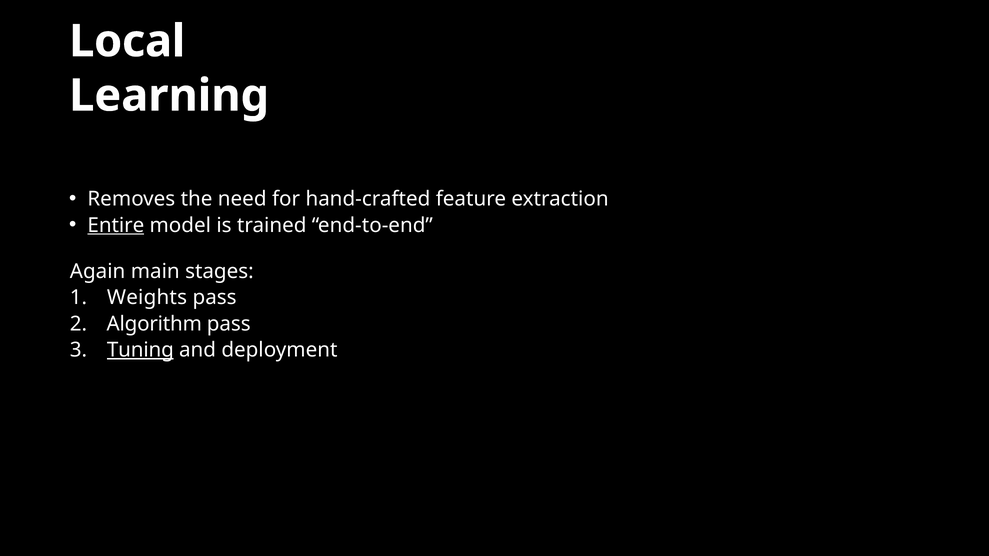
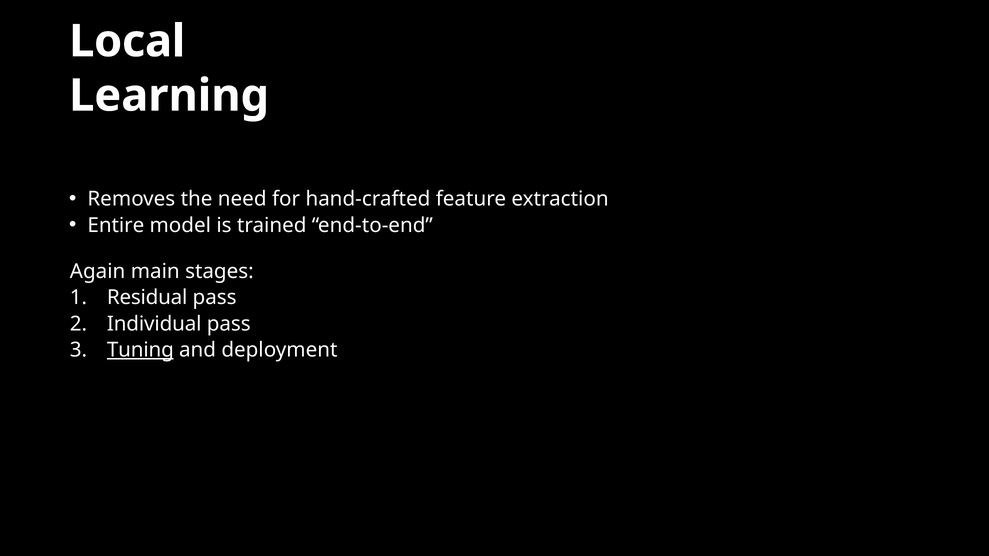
Entire underline: present -> none
Weights: Weights -> Residual
Algorithm: Algorithm -> Individual
